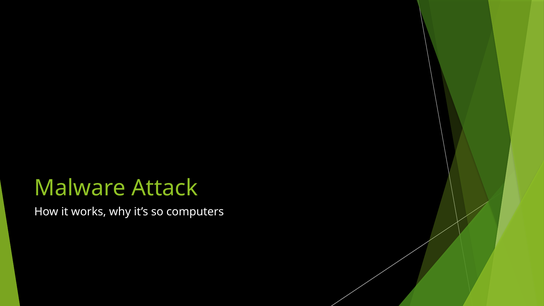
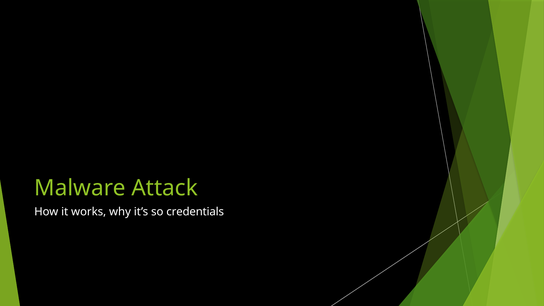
computers: computers -> credentials
